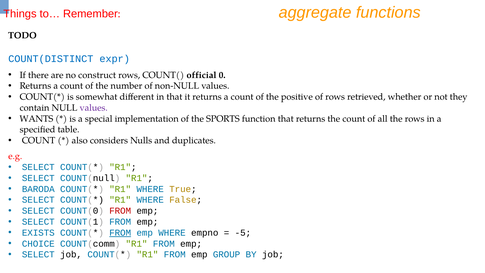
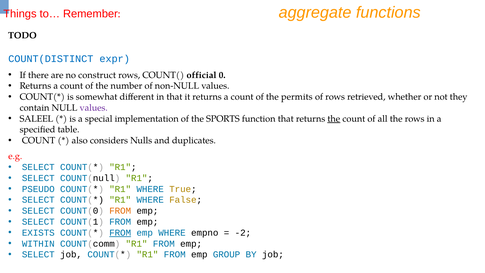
positive: positive -> permits
WANTS: WANTS -> SALEEL
the at (334, 119) underline: none -> present
BARODA: BARODA -> PSEUDO
FROM at (120, 211) colour: red -> orange
-5: -5 -> -2
CHOICE: CHOICE -> WITHIN
